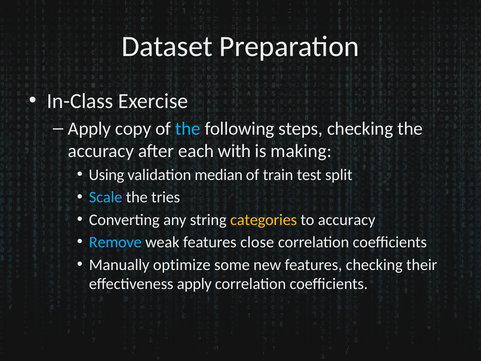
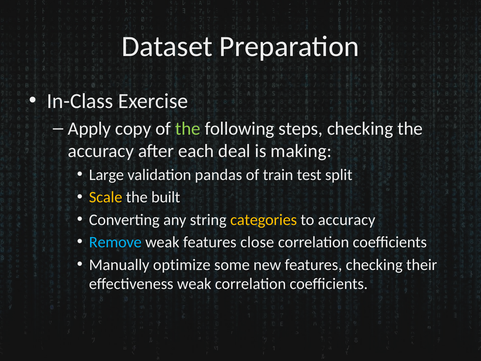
the at (188, 129) colour: light blue -> light green
with: with -> deal
Using: Using -> Large
median: median -> pandas
Scale colour: light blue -> yellow
tries: tries -> built
effectiveness apply: apply -> weak
